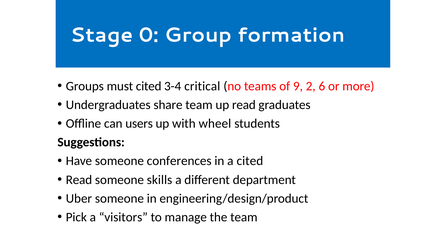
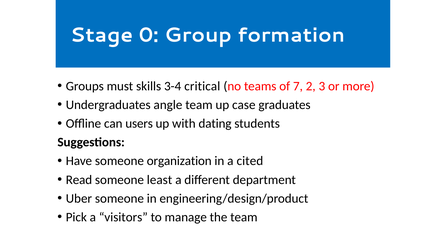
must cited: cited -> skills
9: 9 -> 7
6: 6 -> 3
share: share -> angle
up read: read -> case
wheel: wheel -> dating
conferences: conferences -> organization
skills: skills -> least
